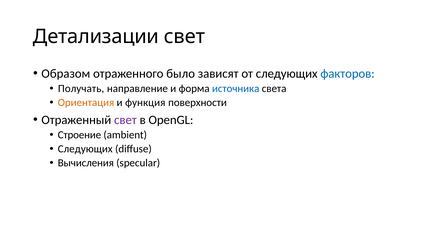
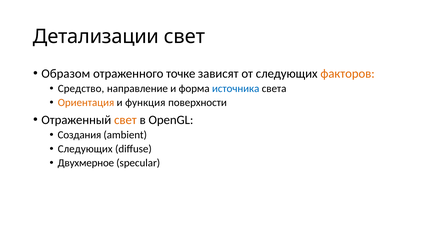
было: было -> точке
факторов colour: blue -> orange
Получать: Получать -> Средство
свет at (125, 120) colour: purple -> orange
Строение: Строение -> Создания
Вычисления: Вычисления -> Двухмерное
